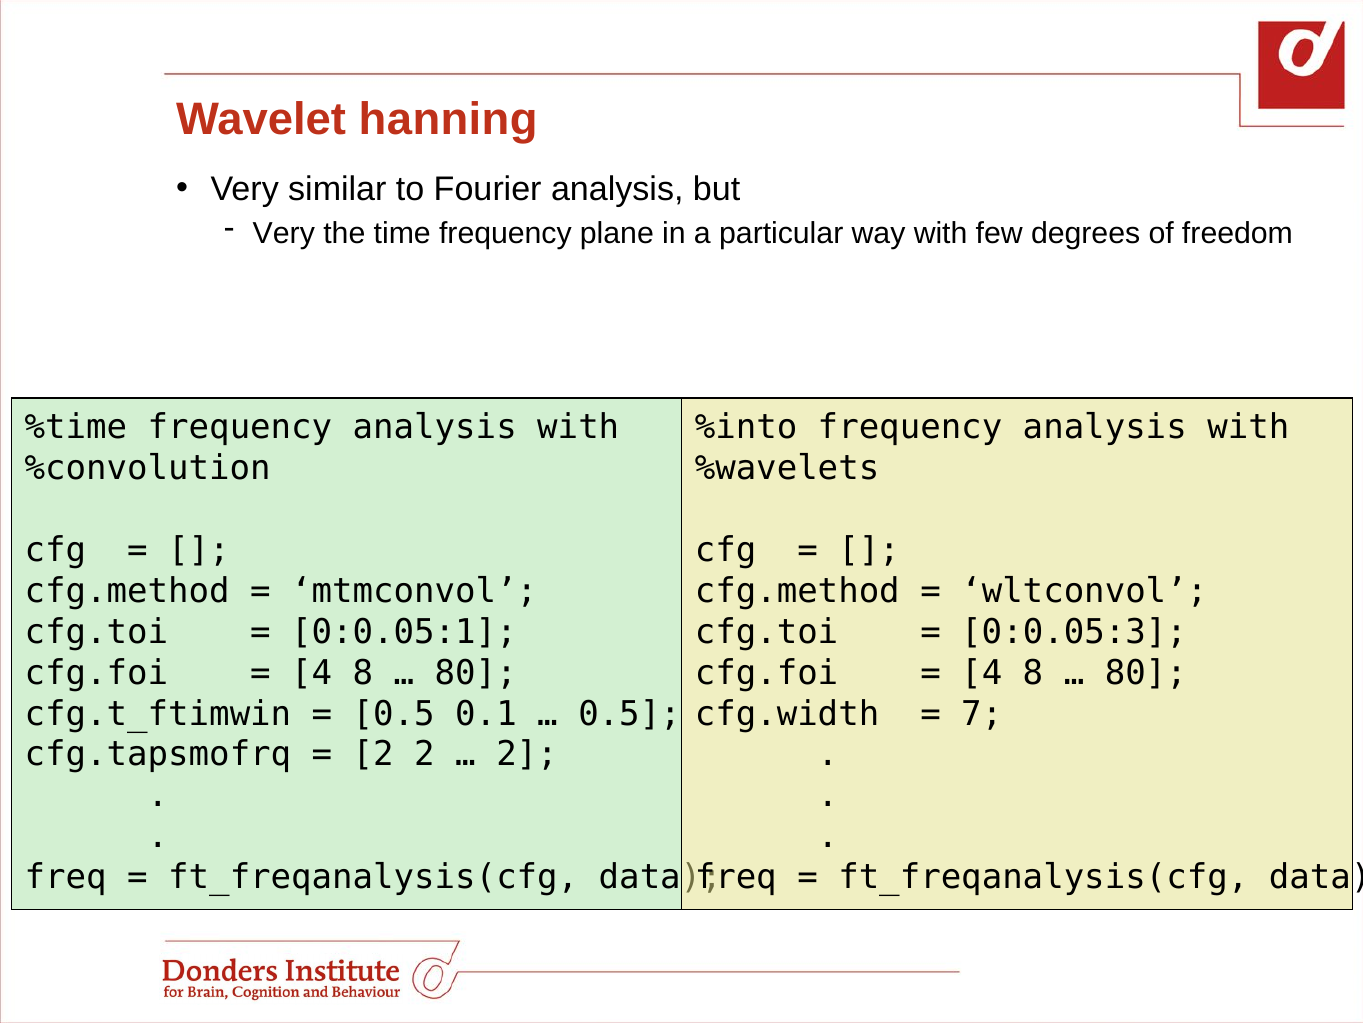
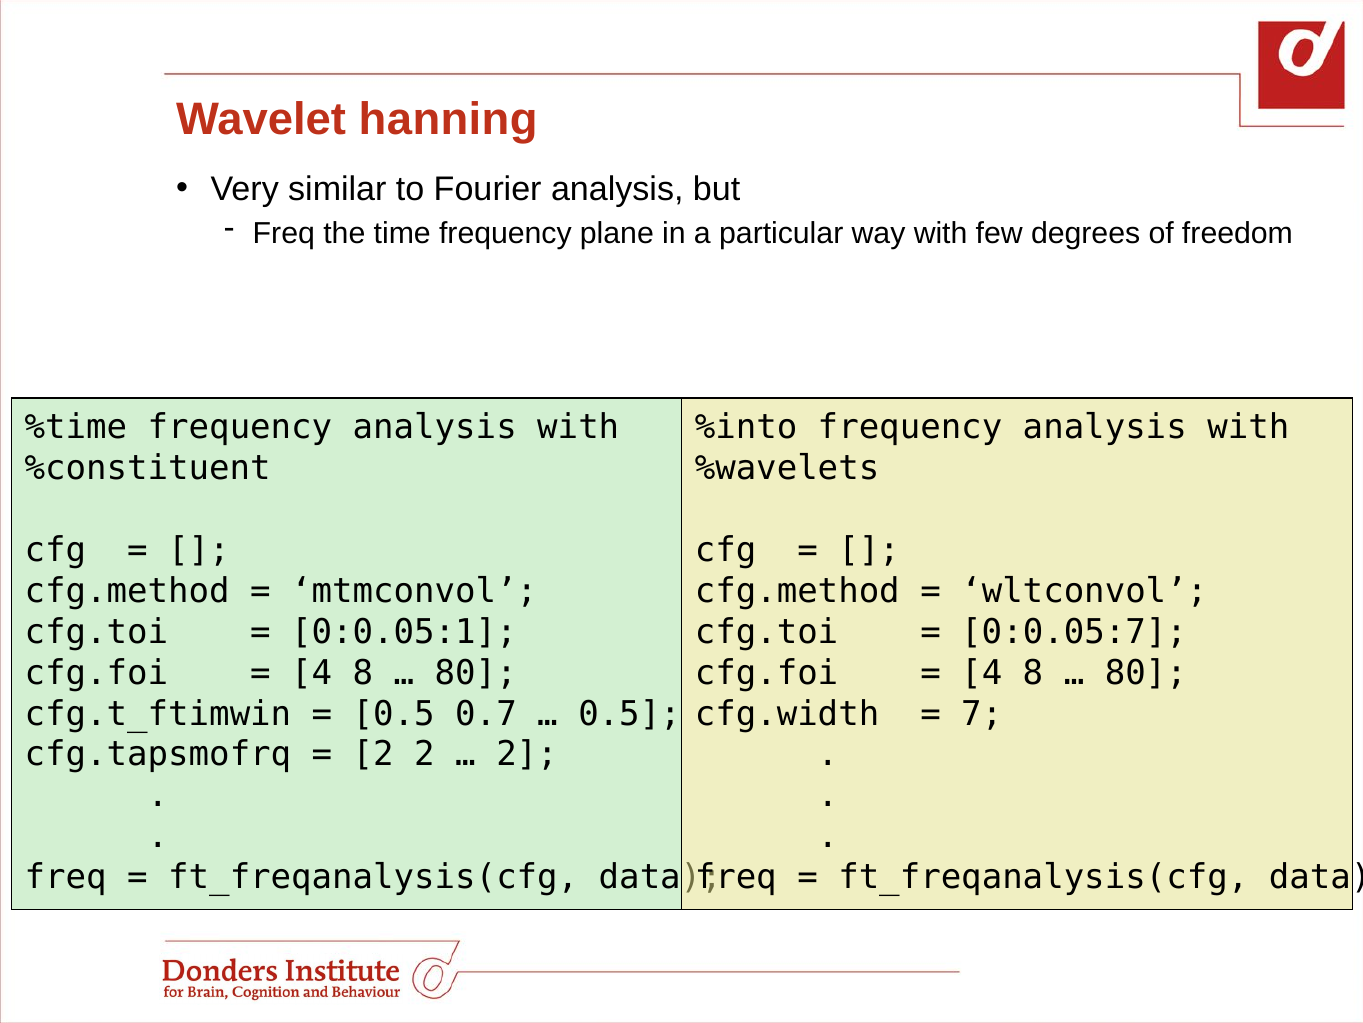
Very at (284, 233): Very -> Freq
%convolution: %convolution -> %constituent
0:0.05:3: 0:0.05:3 -> 0:0.05:7
0.1: 0.1 -> 0.7
